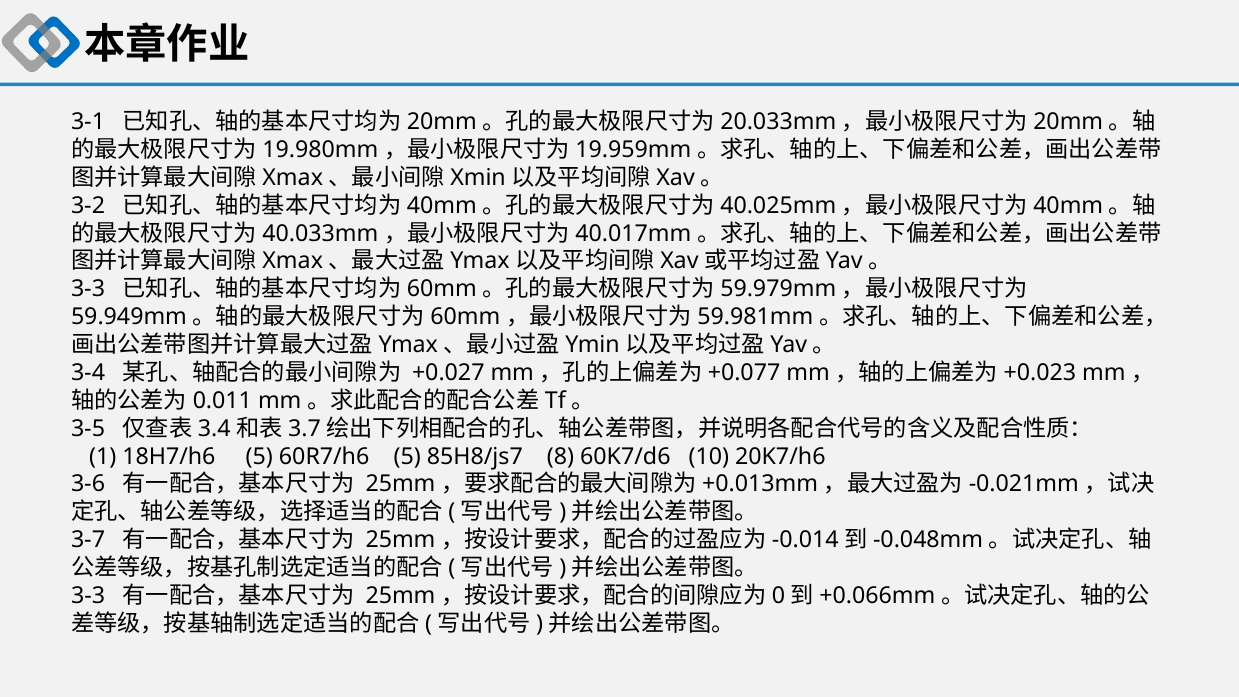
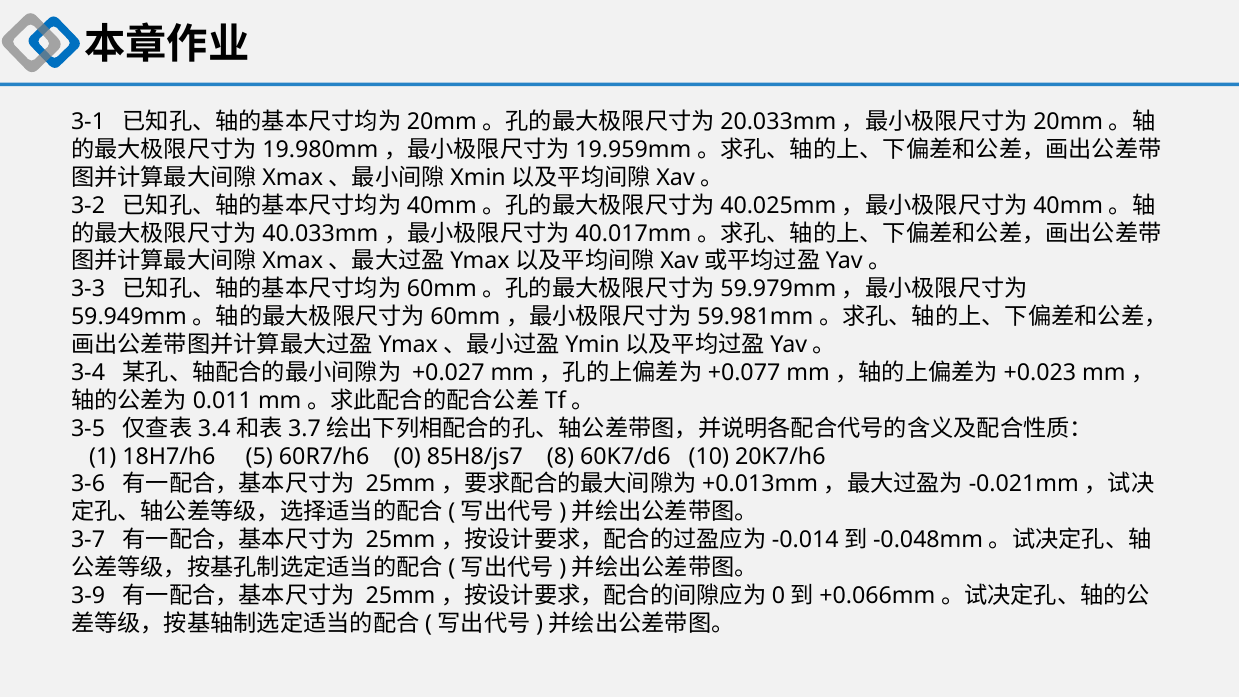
60R7/h6 5: 5 -> 0
3-3 at (88, 596): 3-3 -> 3-9
